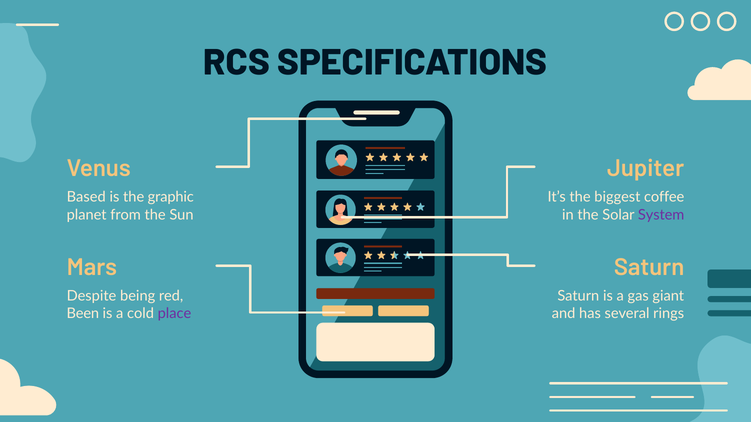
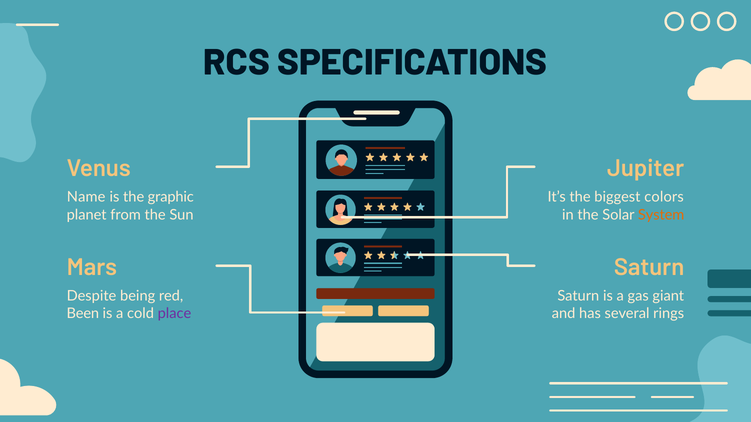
Based: Based -> Name
coffee: coffee -> colors
System colour: purple -> orange
